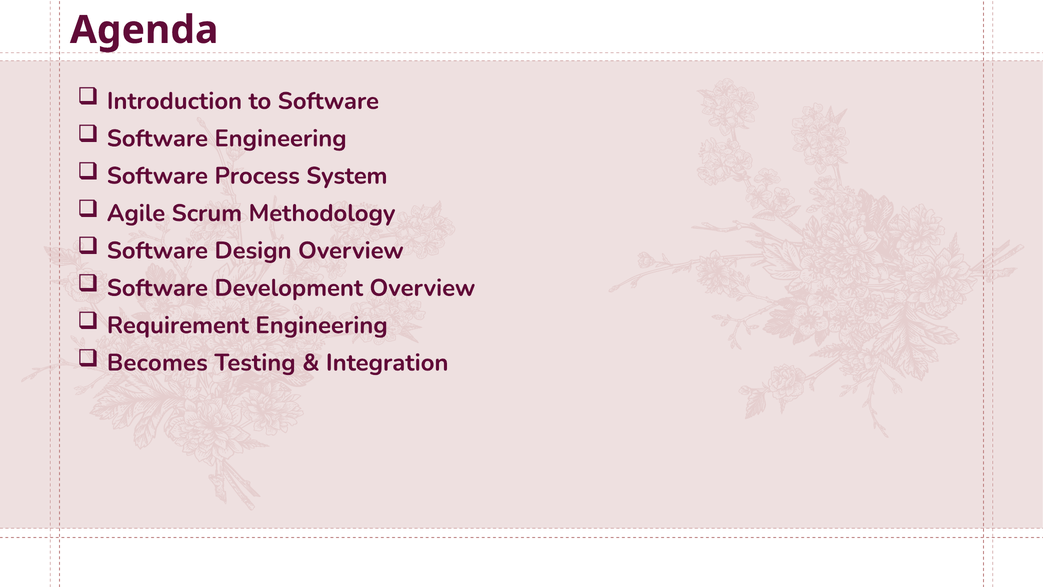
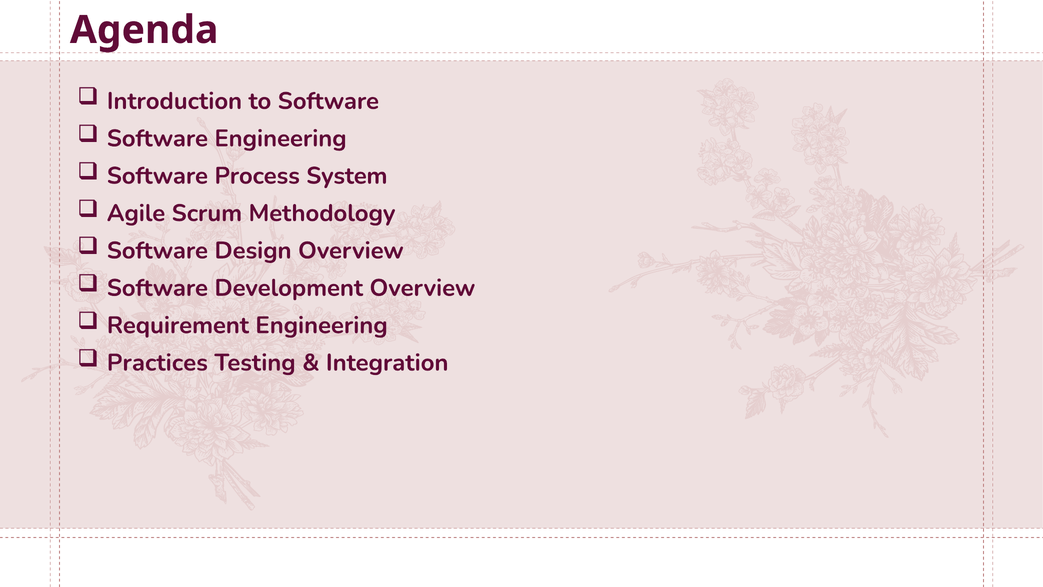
Becomes: Becomes -> Practices
